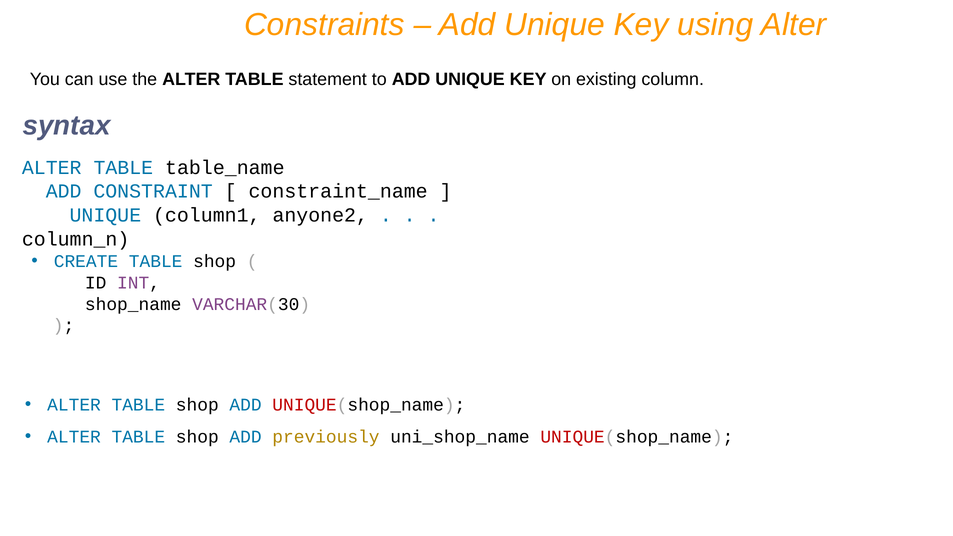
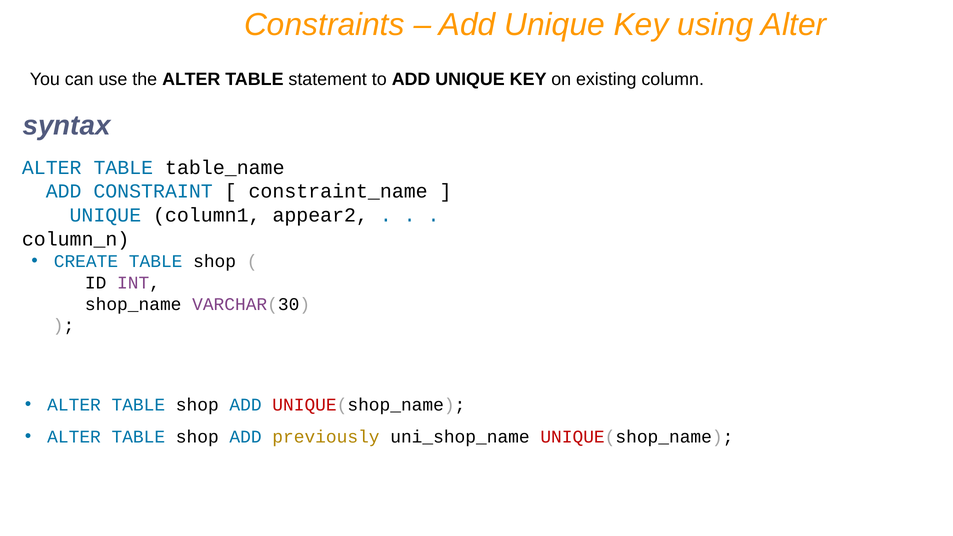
anyone2: anyone2 -> appear2
